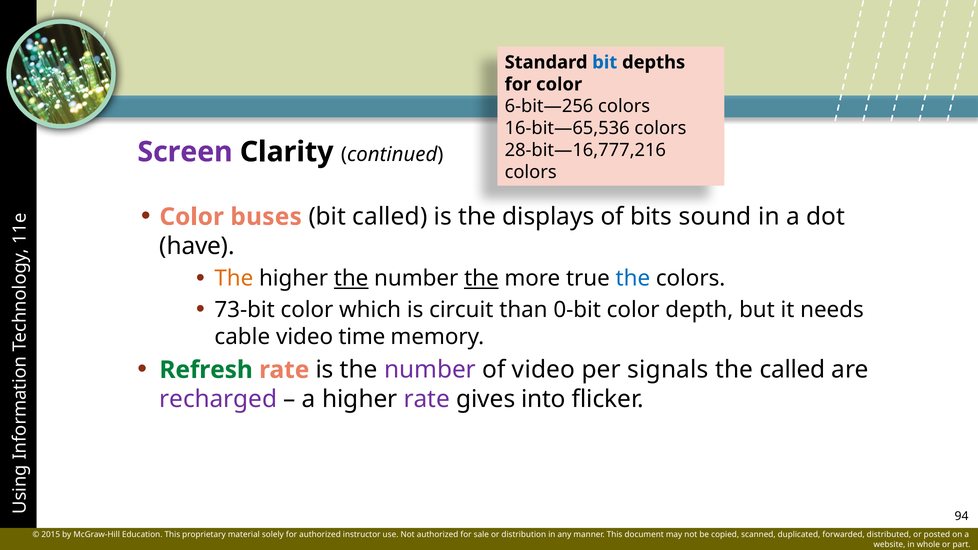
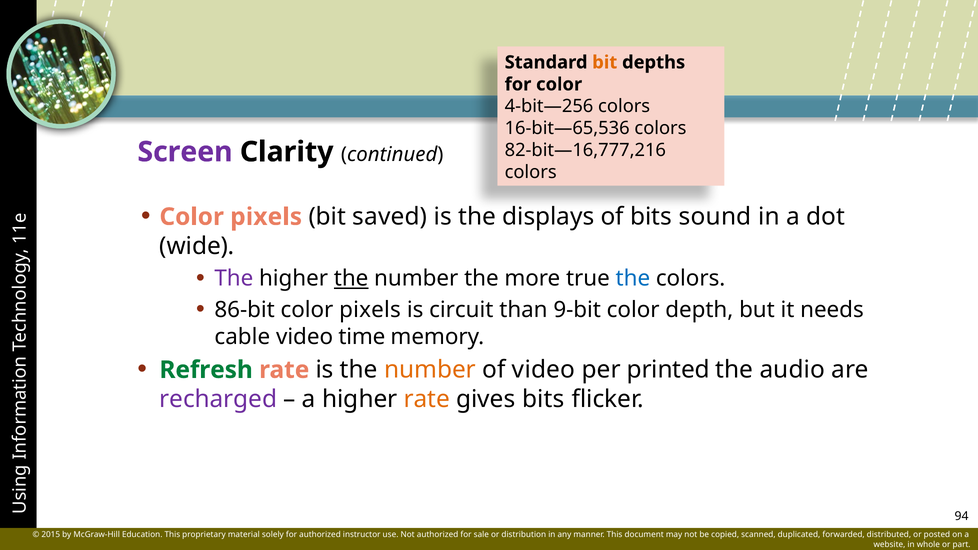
bit at (605, 62) colour: blue -> orange
6-bit—256: 6-bit—256 -> 4-bit—256
28-bit—16,777,216: 28-bit—16,777,216 -> 82-bit—16,777,216
buses at (266, 217): buses -> pixels
bit called: called -> saved
have: have -> wide
The at (234, 279) colour: orange -> purple
the at (481, 279) underline: present -> none
73-bit: 73-bit -> 86-bit
which at (370, 310): which -> pixels
0-bit: 0-bit -> 9-bit
number at (430, 370) colour: purple -> orange
signals: signals -> printed
the called: called -> audio
rate at (427, 399) colour: purple -> orange
gives into: into -> bits
